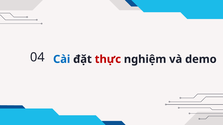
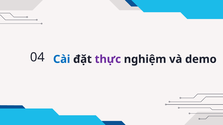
thực colour: red -> purple
